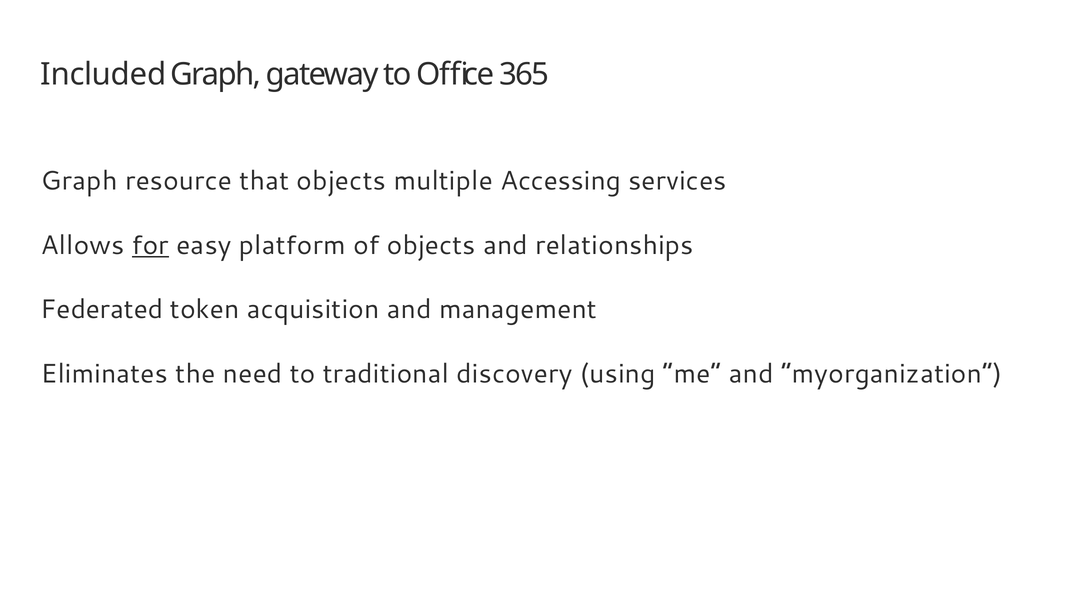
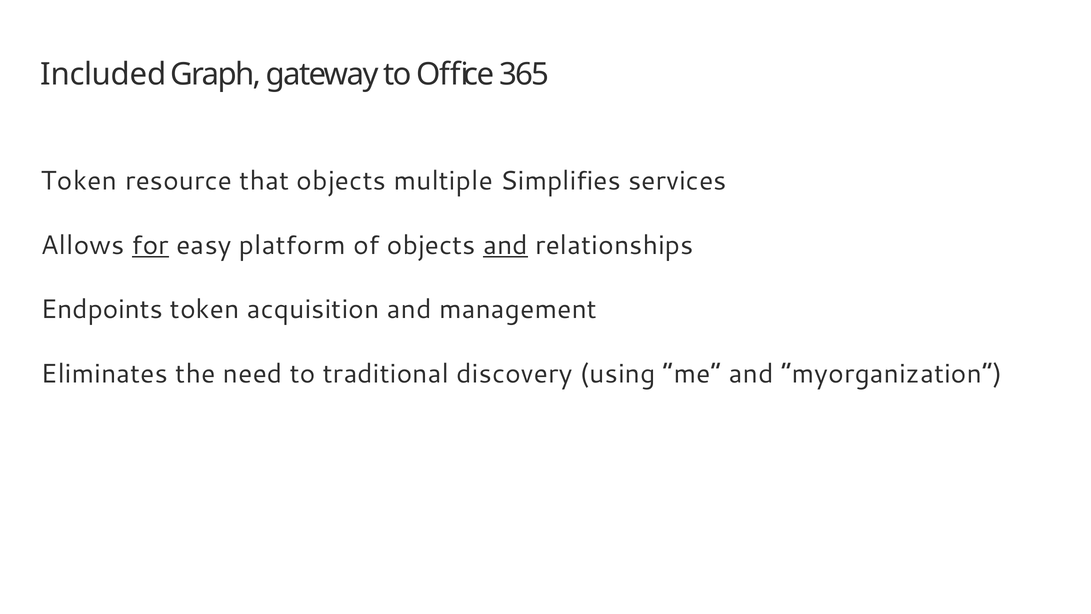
Graph at (79, 181): Graph -> Token
Accessing: Accessing -> Simplifies
and at (505, 245) underline: none -> present
Federated: Federated -> Endpoints
